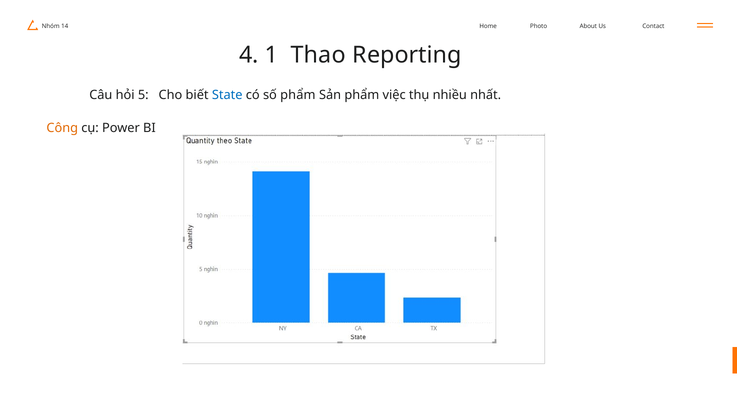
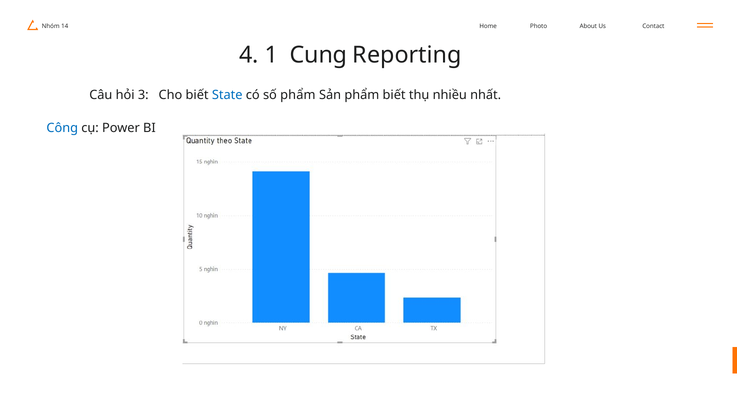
Thao: Thao -> Cung
5: 5 -> 3
phẩm việc: việc -> biết
Công colour: orange -> blue
